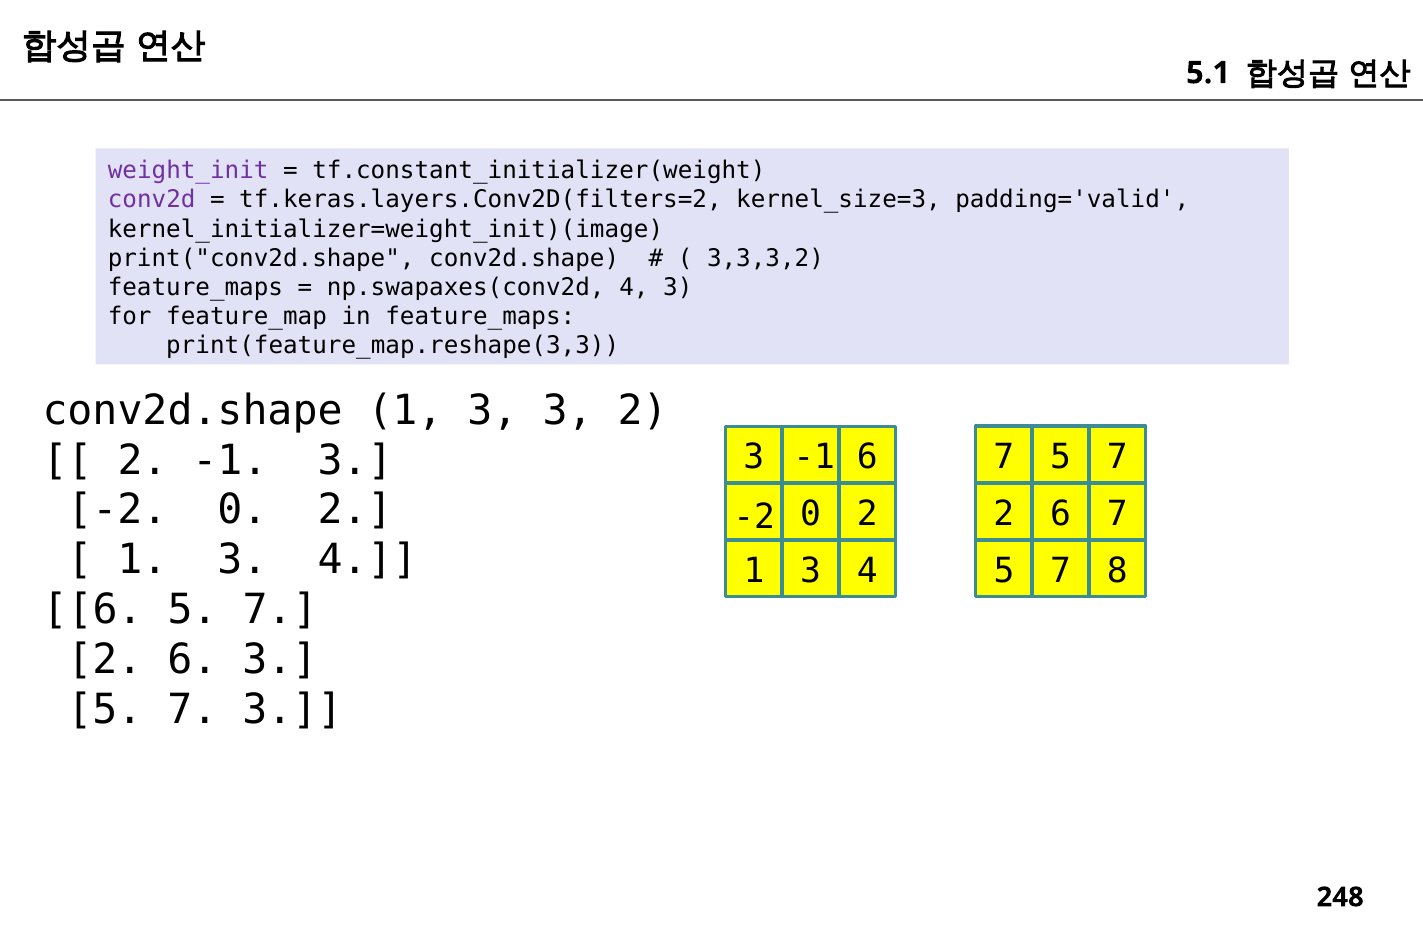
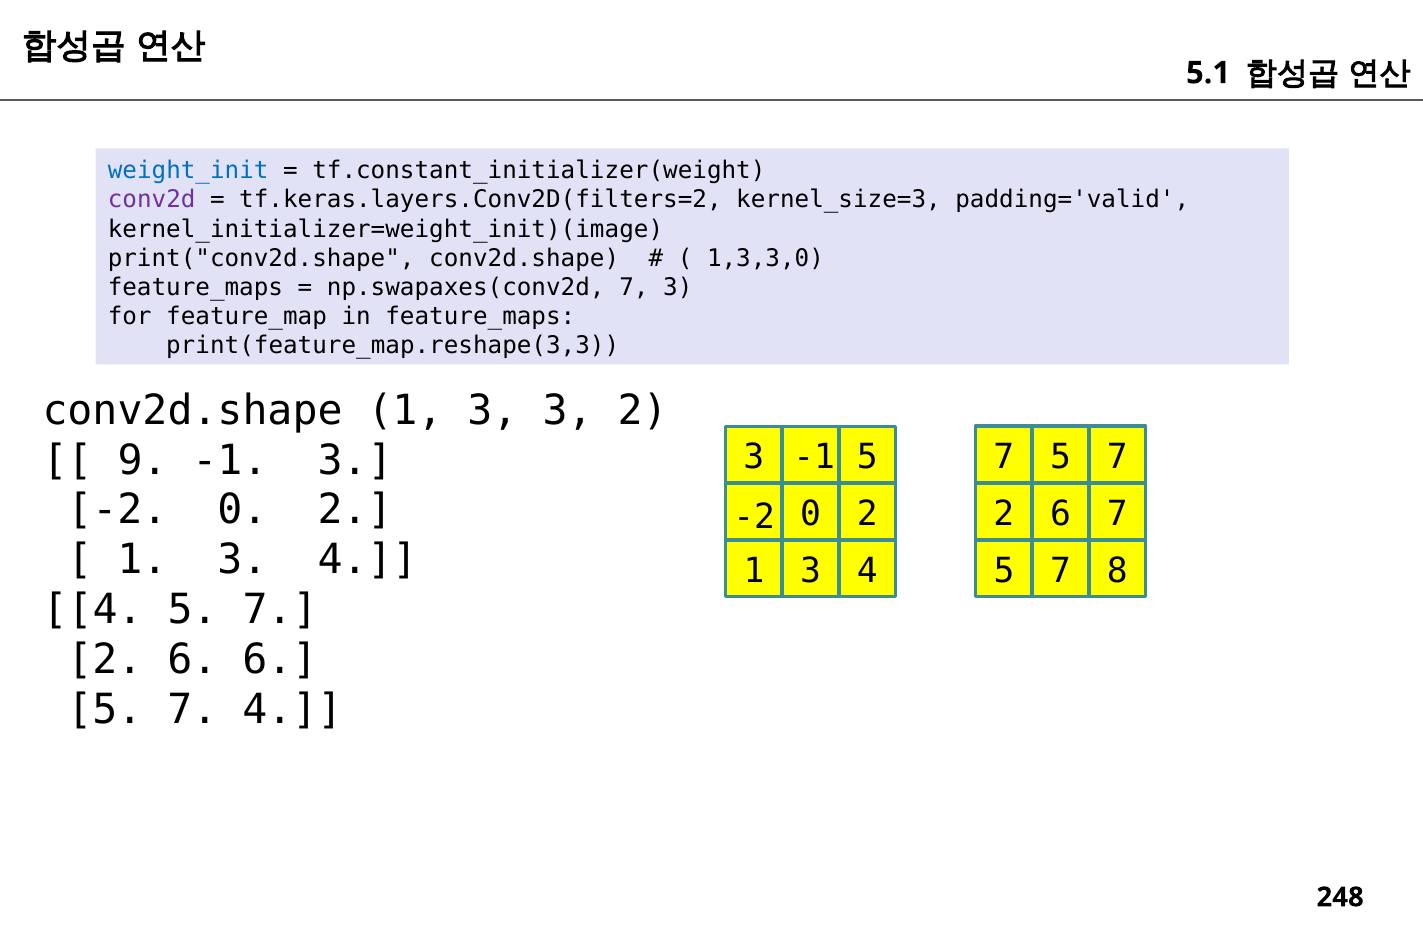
weight_init colour: purple -> blue
3,3,3,2: 3,3,3,2 -> 1,3,3,0
np.swapaxes(conv2d 4: 4 -> 7
3 6: 6 -> 5
2 at (143, 460): 2 -> 9
6 at (93, 610): 6 -> 4
6 3: 3 -> 6
7 3: 3 -> 4
